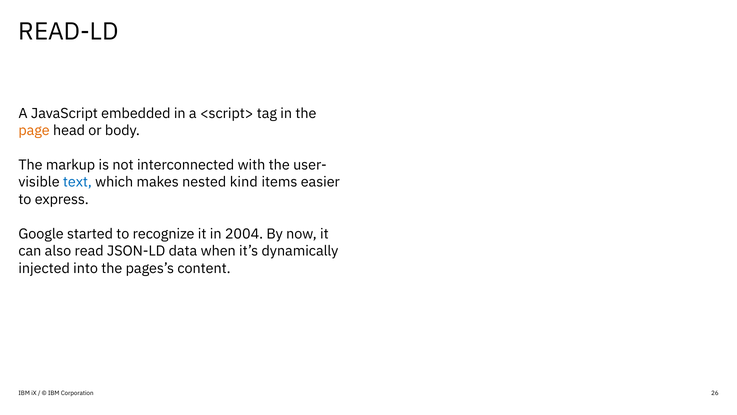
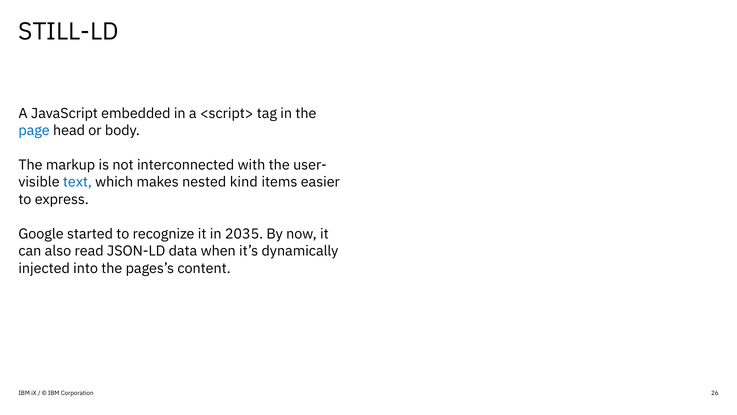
READ-LD: READ-LD -> STILL-LD
page colour: orange -> blue
2004: 2004 -> 2035
